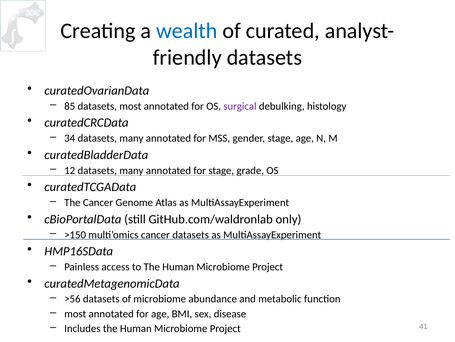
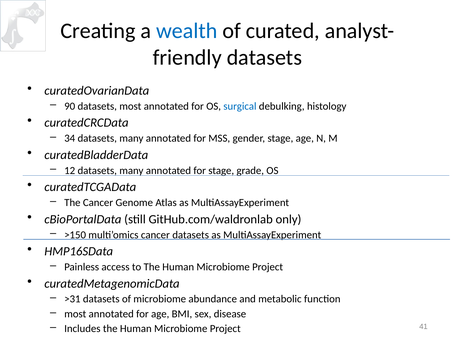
85: 85 -> 90
surgical colour: purple -> blue
>56: >56 -> >31
